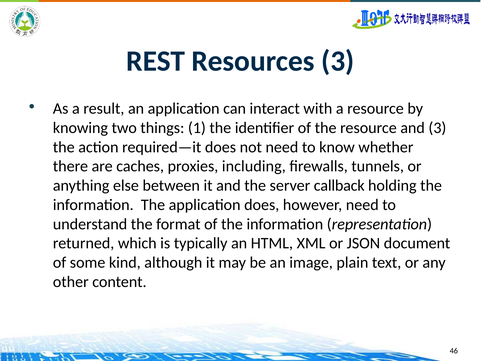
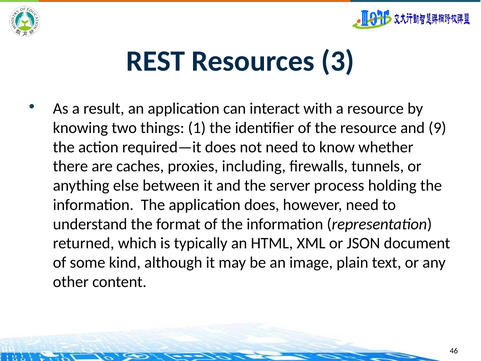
and 3: 3 -> 9
callback: callback -> process
